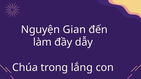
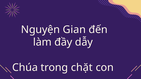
lắng: lắng -> chặt
